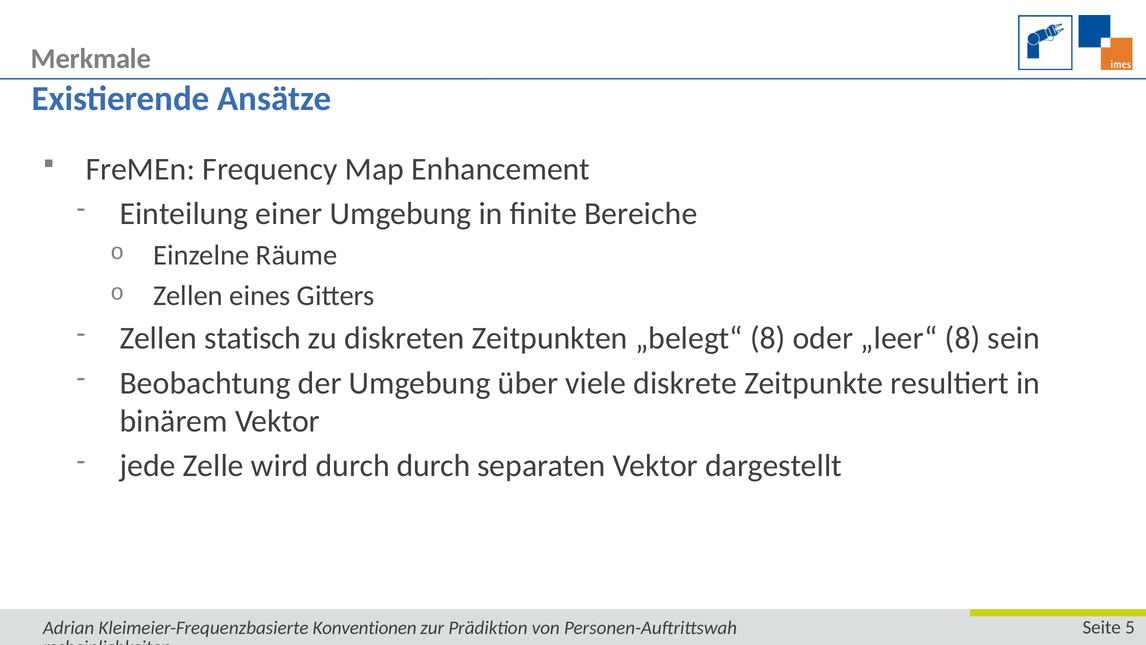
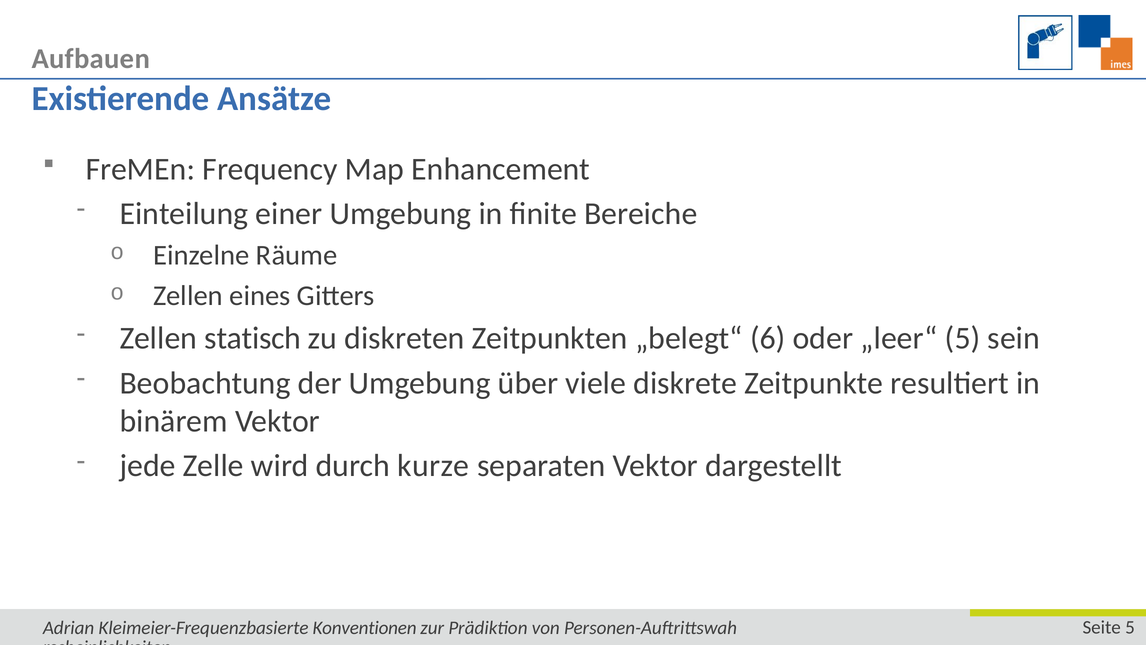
Merkmale: Merkmale -> Aufbauen
„belegt“ 8: 8 -> 6
„leer“ 8: 8 -> 5
durch durch: durch -> kurze
